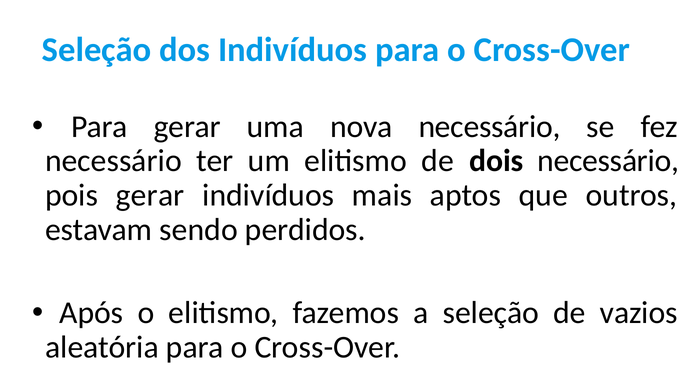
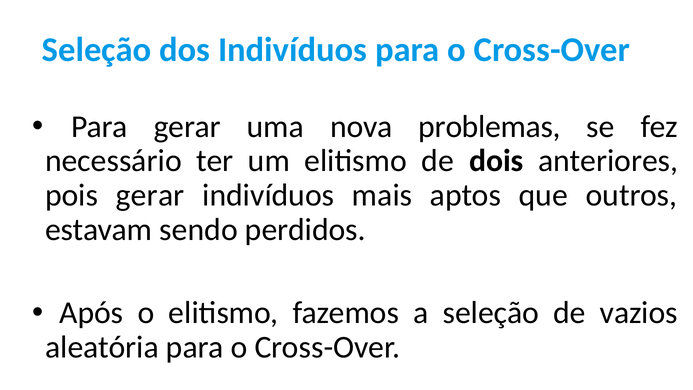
nova necessário: necessário -> problemas
dois necessário: necessário -> anteriores
